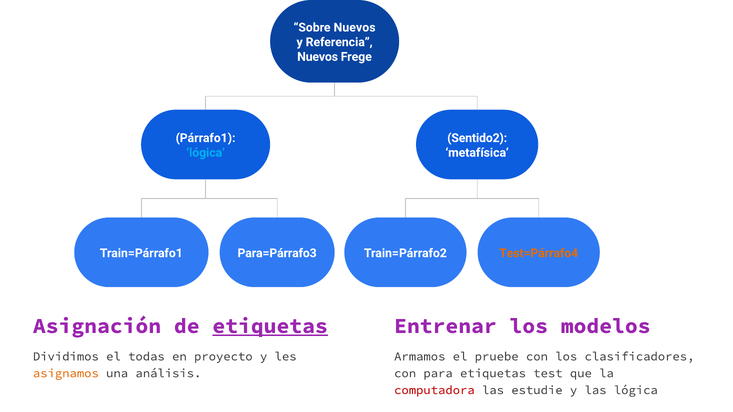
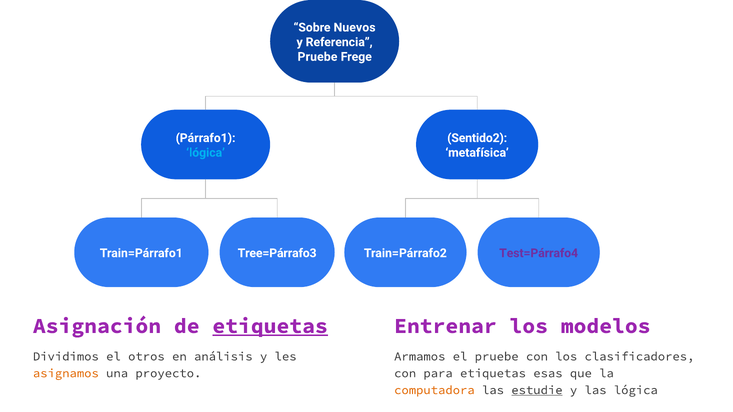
Nuevos at (318, 57): Nuevos -> Pruebe
Para=Párrafo3: Para=Párrafo3 -> Tree=Párrafo3
Test=Párrafo4 colour: orange -> purple
todas: todas -> otros
proyecto: proyecto -> análisis
análisis: análisis -> proyecto
test: test -> esas
computadora colour: red -> orange
estudie underline: none -> present
